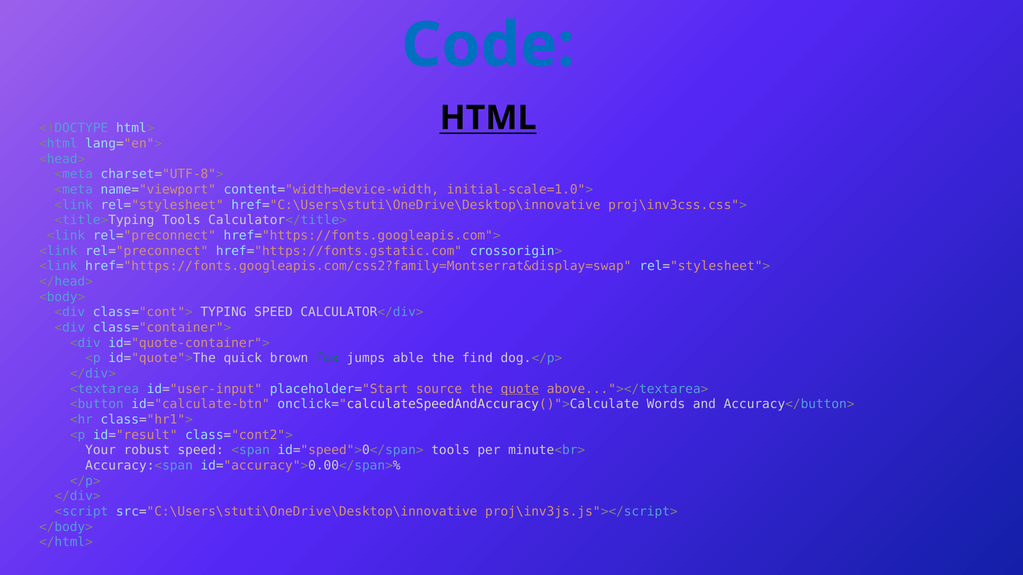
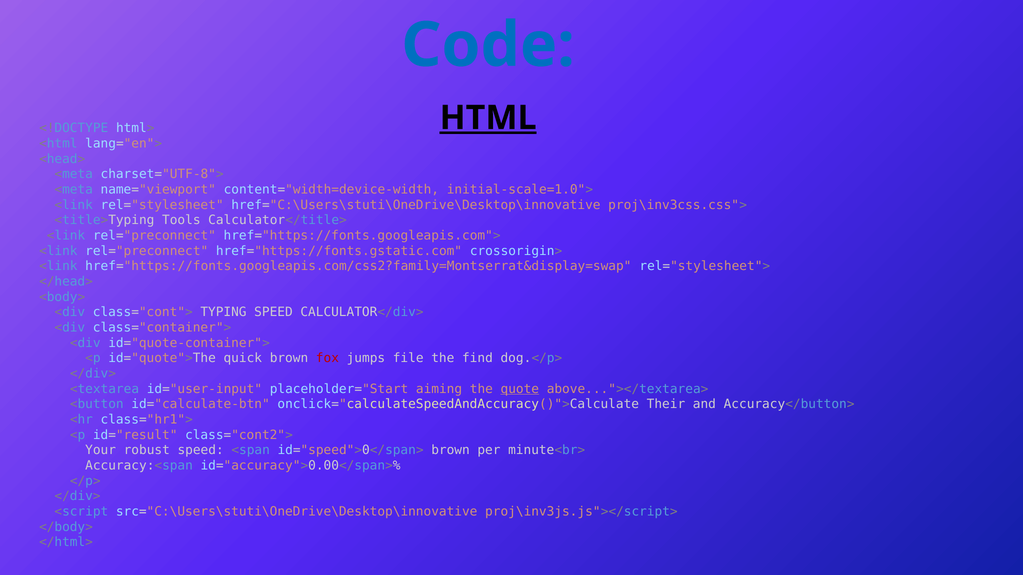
HTML underline: none -> present
fox colour: green -> red
able: able -> file
source: source -> aiming
Words: Words -> Their
id="speed">0</span> tools: tools -> brown
